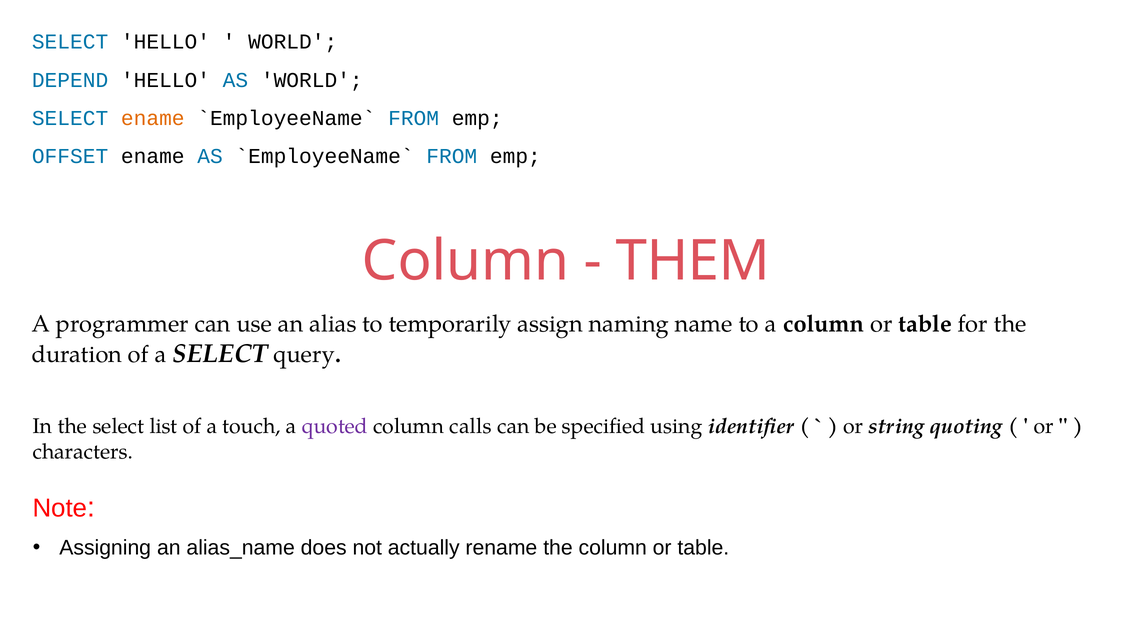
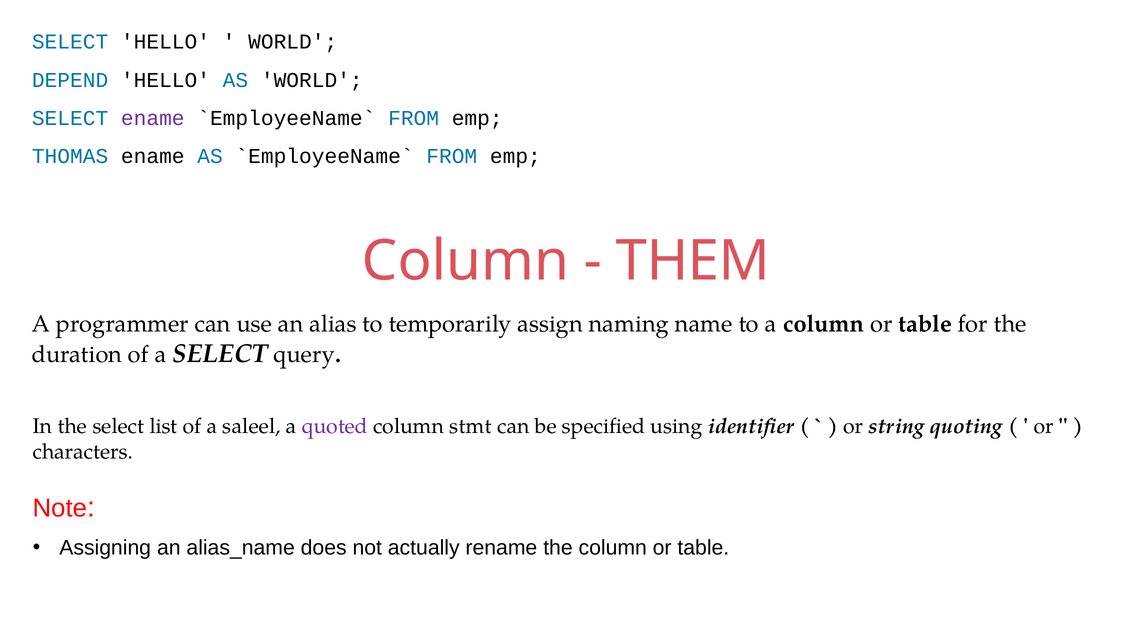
ename at (153, 118) colour: orange -> purple
OFFSET: OFFSET -> THOMAS
touch: touch -> saleel
calls: calls -> stmt
